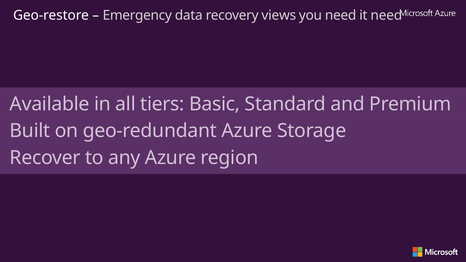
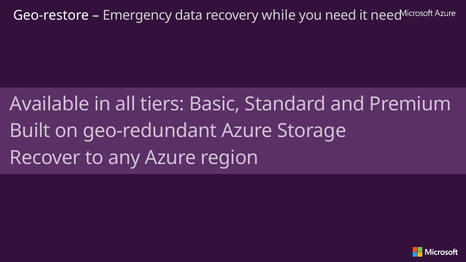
views: views -> while
